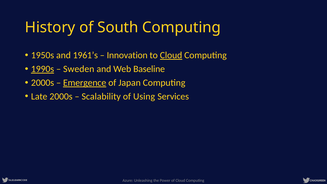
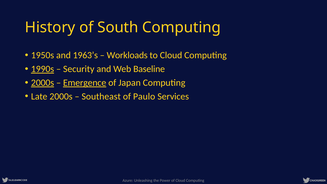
1961’s: 1961’s -> 1963’s
Innovation: Innovation -> Workloads
Cloud at (171, 55) underline: present -> none
Sweden: Sweden -> Security
2000s at (43, 83) underline: none -> present
Scalability: Scalability -> Southeast
Using: Using -> Paulo
